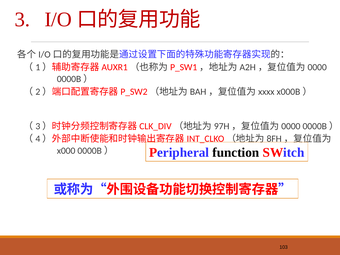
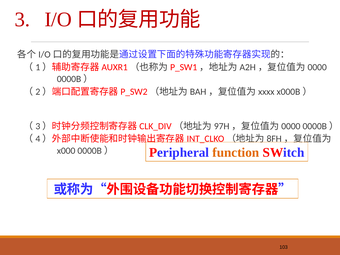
function colour: black -> orange
